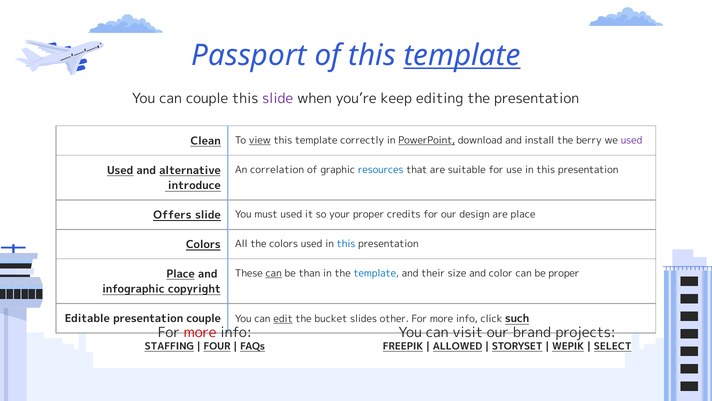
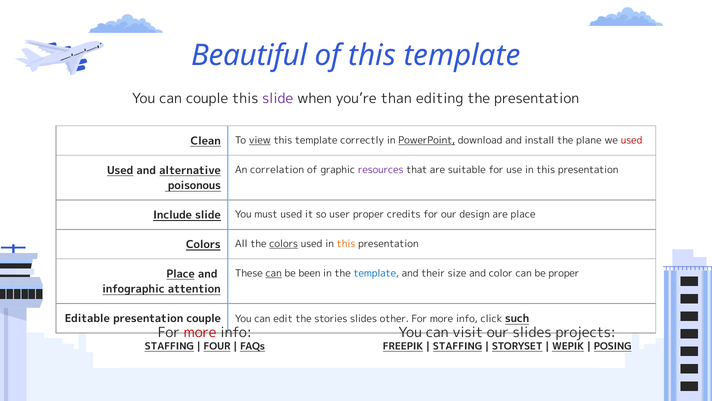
Passport: Passport -> Beautiful
template at (462, 55) underline: present -> none
keep: keep -> than
berry: berry -> plane
used at (632, 140) colour: purple -> red
resources colour: blue -> purple
introduce: introduce -> poisonous
Offers: Offers -> Include
your: your -> user
colors at (284, 244) underline: none -> present
this at (346, 244) colour: blue -> orange
than: than -> been
copyright: copyright -> attention
edit underline: present -> none
bucket: bucket -> stories
our brand: brand -> slides
ALLOWED at (458, 346): ALLOWED -> STAFFING
SELECT: SELECT -> POSING
